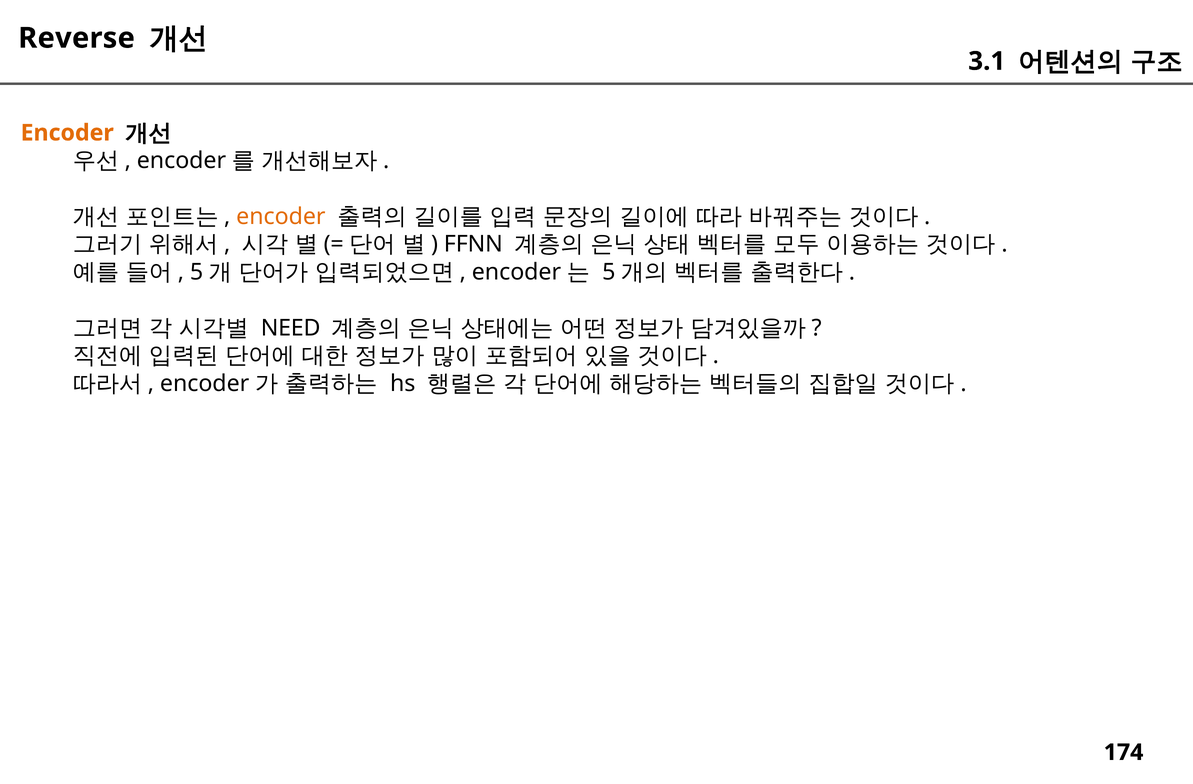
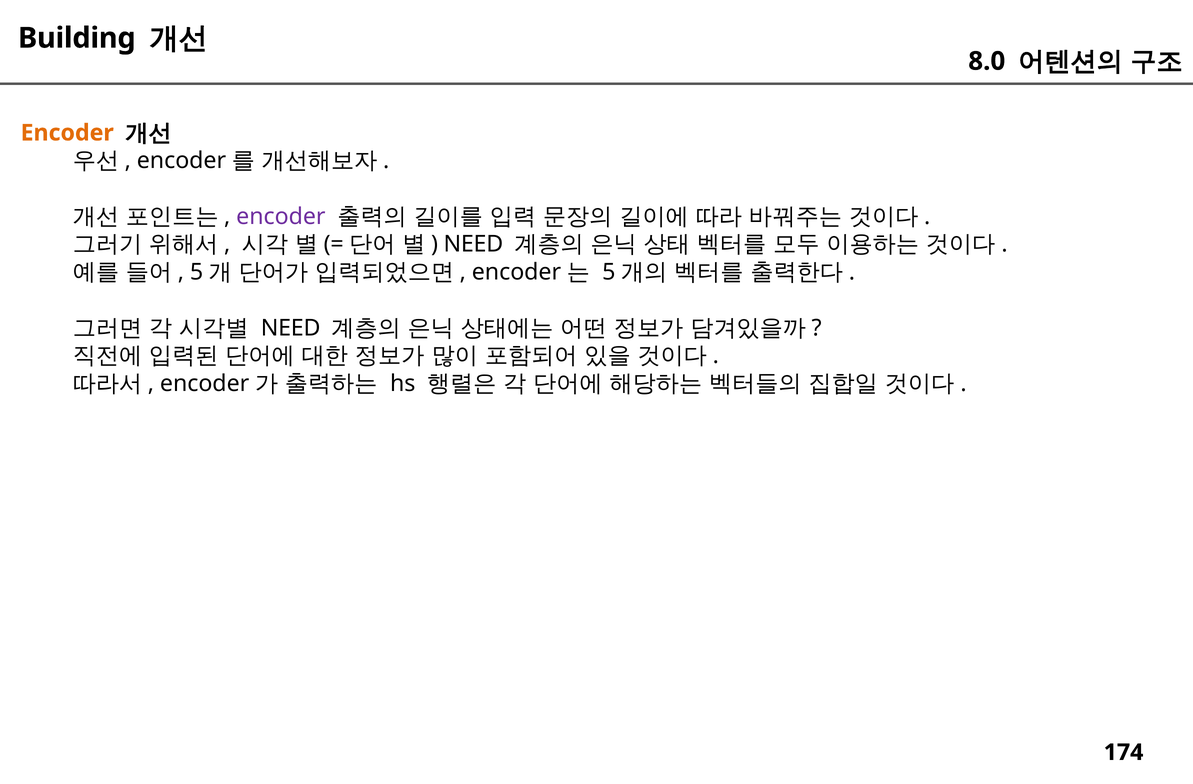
Reverse: Reverse -> Building
3.1: 3.1 -> 8.0
encoder at (281, 216) colour: orange -> purple
FFNN at (473, 244): FFNN -> NEED
